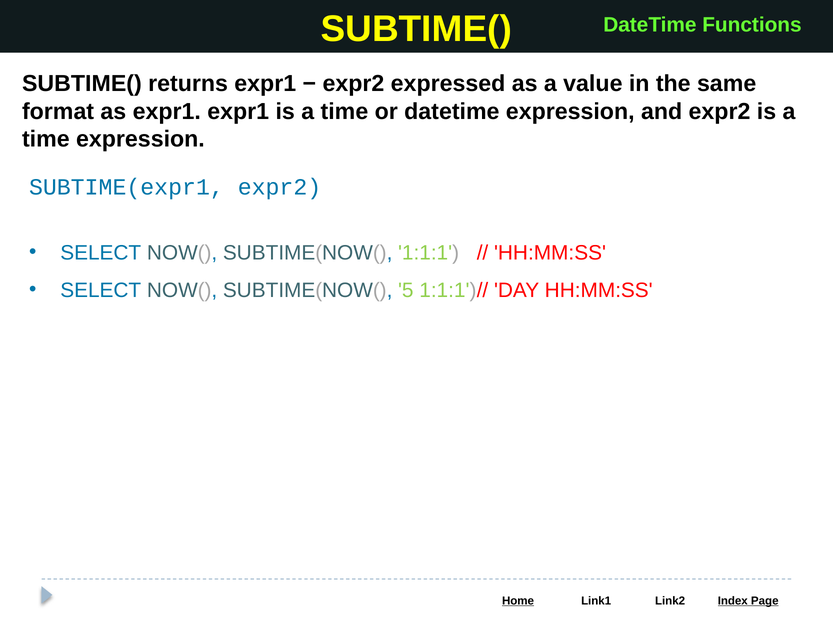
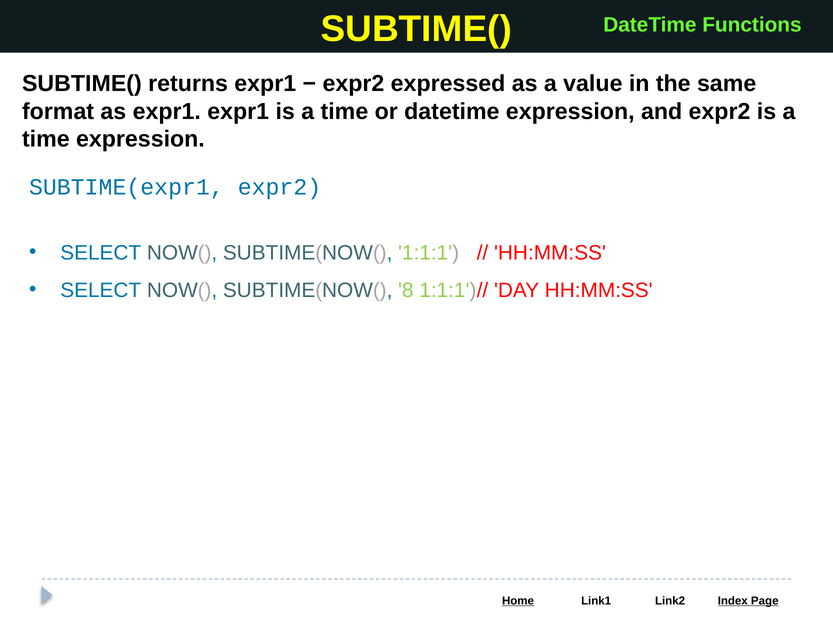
5: 5 -> 8
